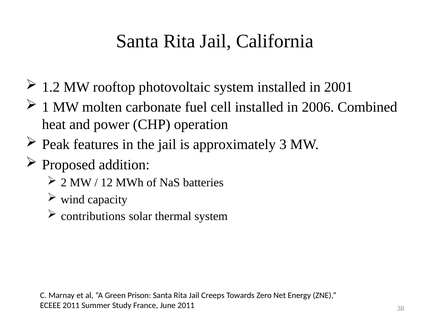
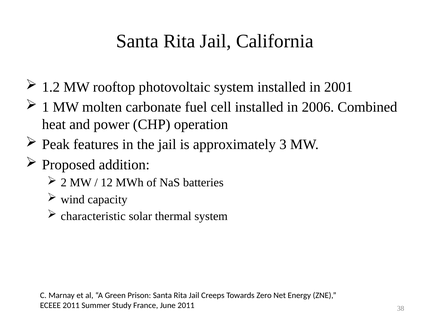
contributions: contributions -> characteristic
